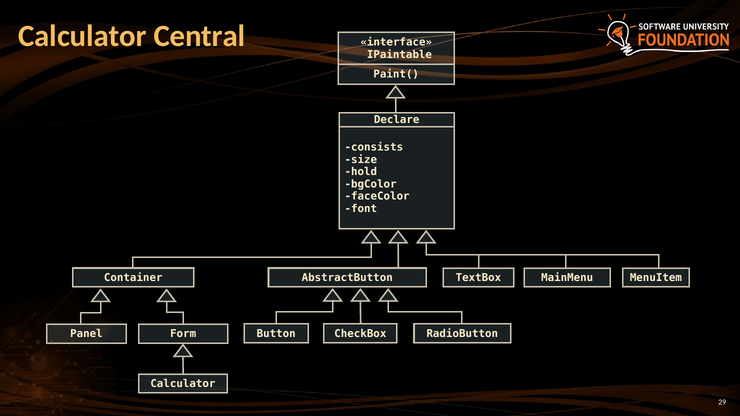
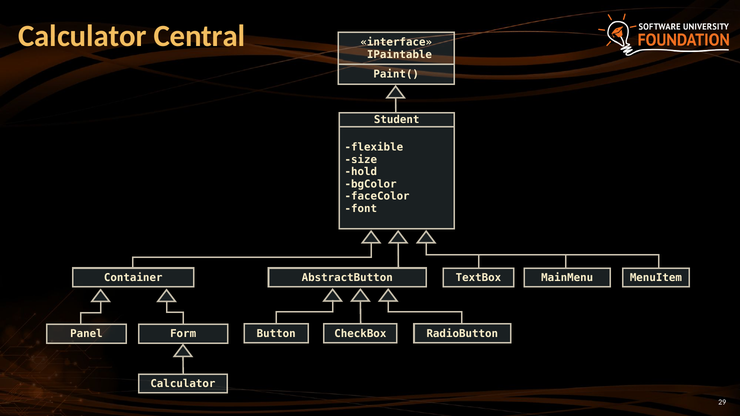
Declare: Declare -> Student
consists: consists -> flexible
